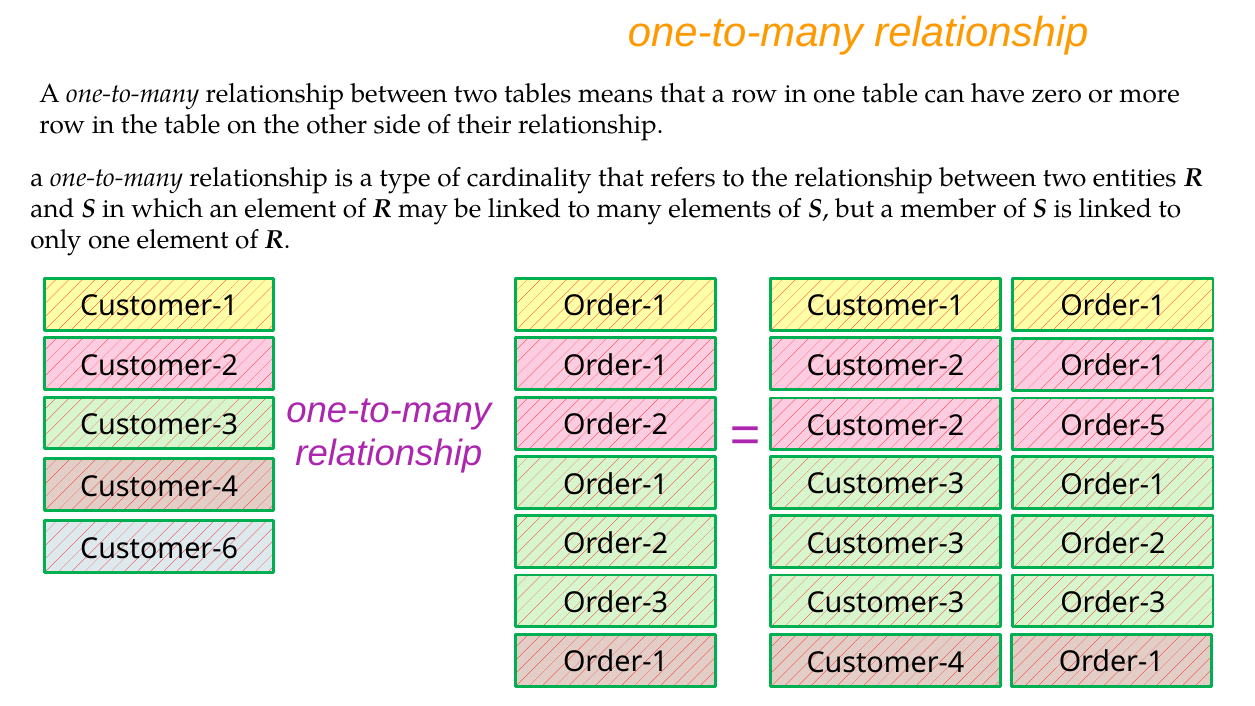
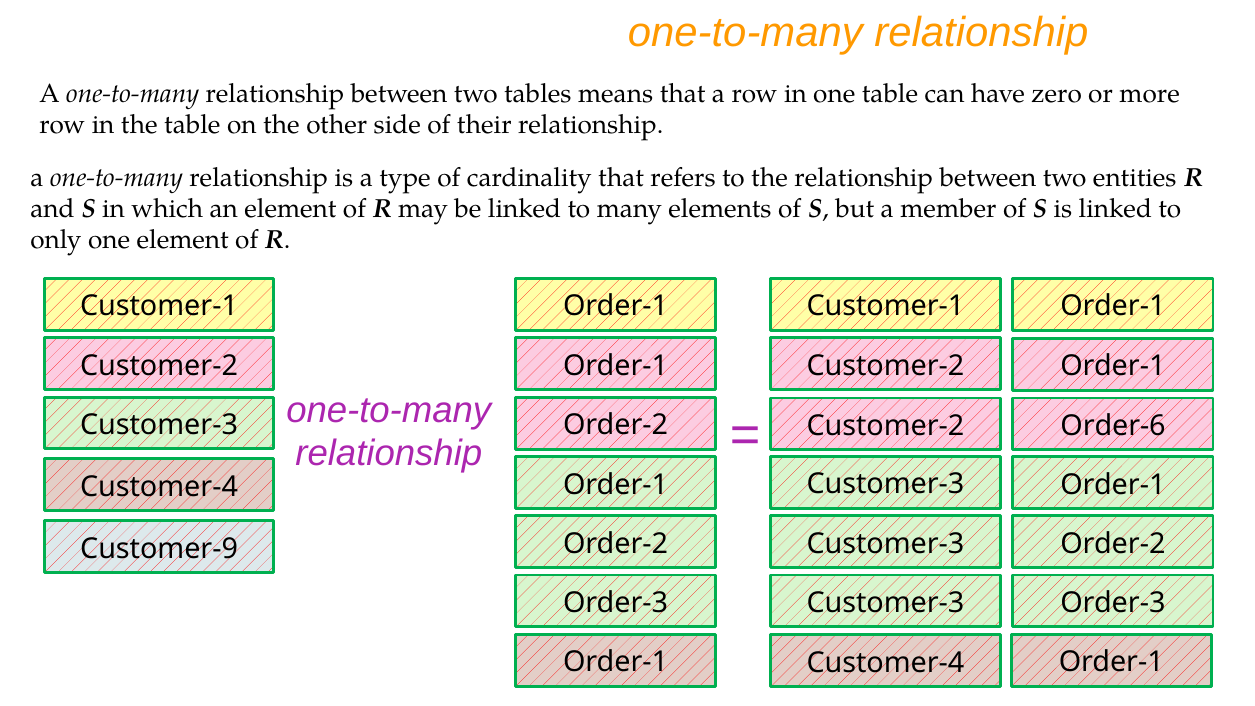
Order-5: Order-5 -> Order-6
Customer-6: Customer-6 -> Customer-9
